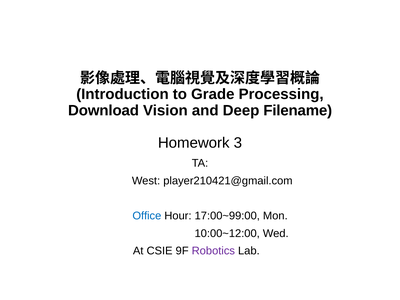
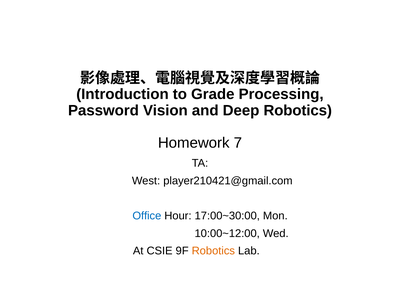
Download: Download -> Password
Deep Filename: Filename -> Robotics
3: 3 -> 7
17:00~99:00: 17:00~99:00 -> 17:00~30:00
Robotics at (213, 251) colour: purple -> orange
